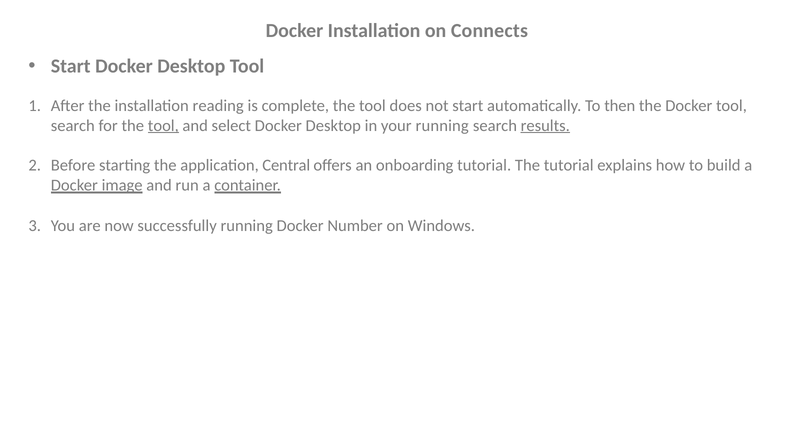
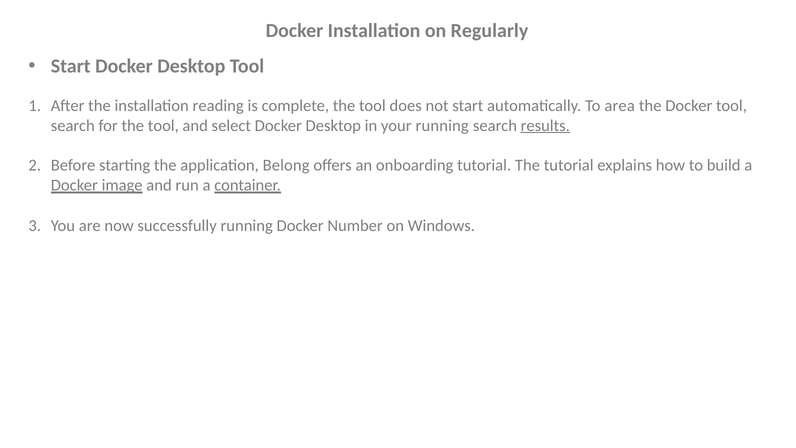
Connects: Connects -> Regularly
then: then -> area
tool at (163, 125) underline: present -> none
Central: Central -> Belong
